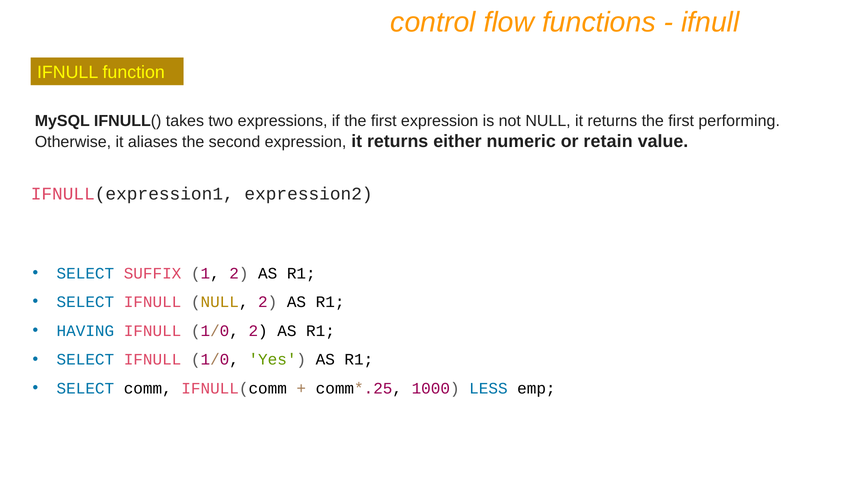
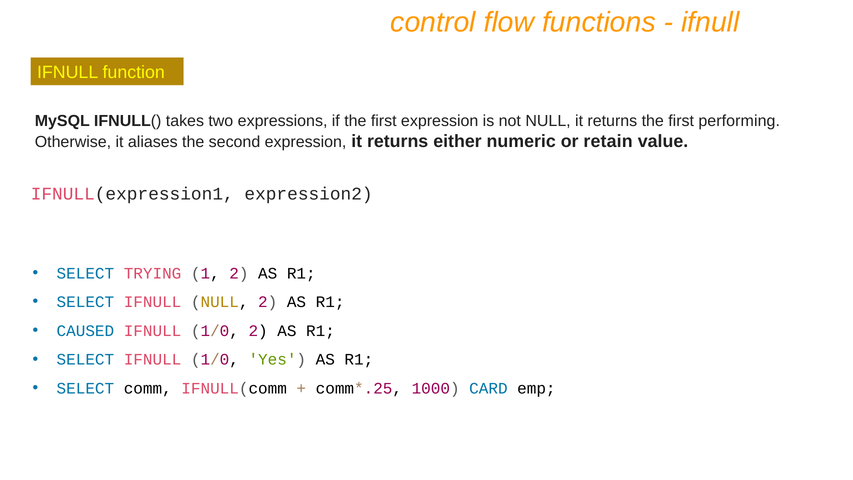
SUFFIX: SUFFIX -> TRYING
HAVING: HAVING -> CAUSED
LESS: LESS -> CARD
